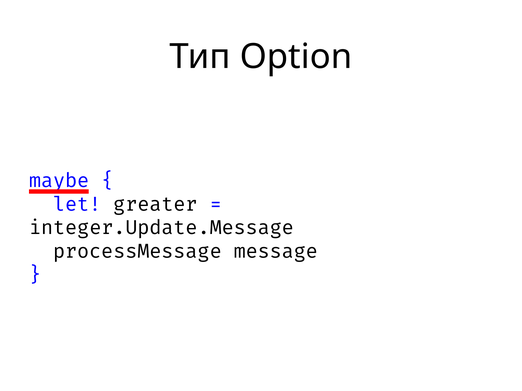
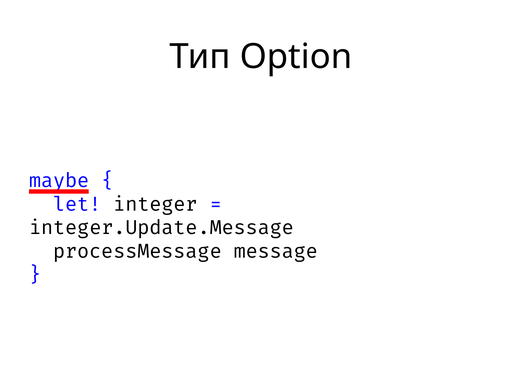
greater: greater -> integer
